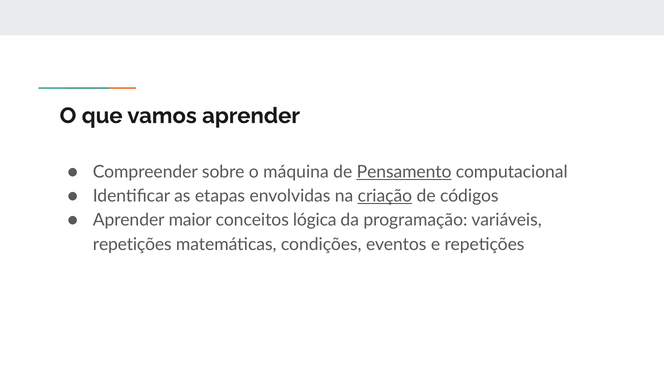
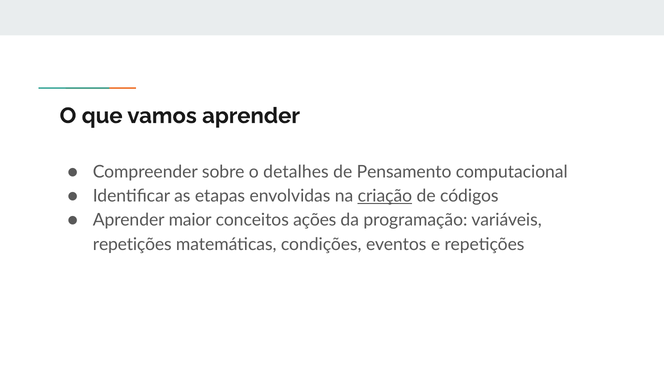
máquina: máquina -> detalhes
Pensamento underline: present -> none
lógica: lógica -> ações
